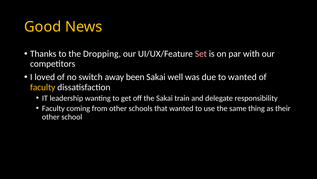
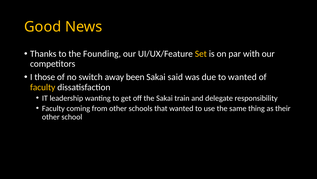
Dropping: Dropping -> Founding
Set colour: pink -> yellow
loved: loved -> those
well: well -> said
